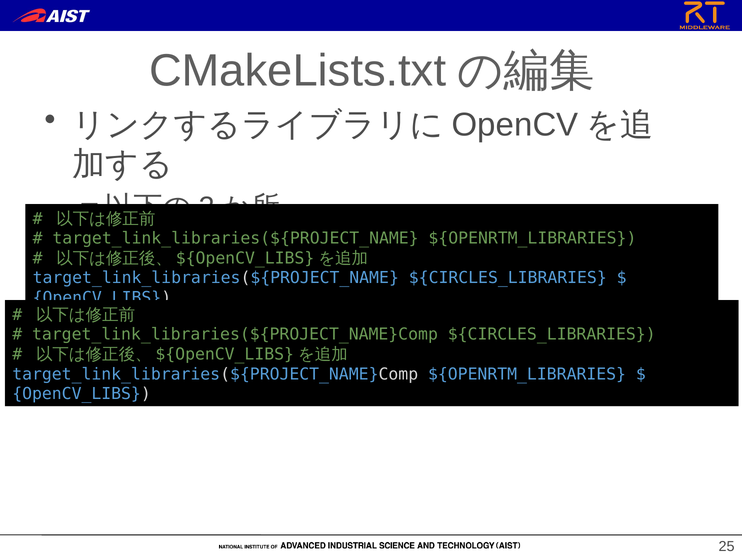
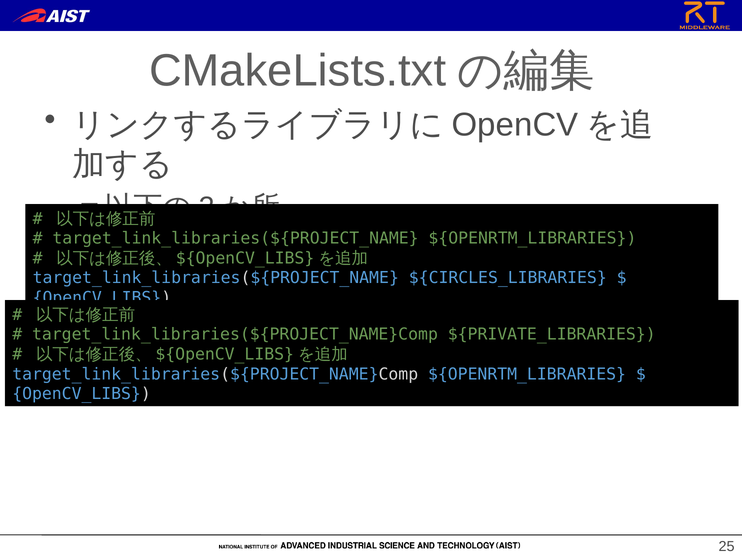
target_link_libraries(${PROJECT_NAME}Comp ${CIRCLES_LIBRARIES: ${CIRCLES_LIBRARIES -> ${PRIVATE_LIBRARIES
